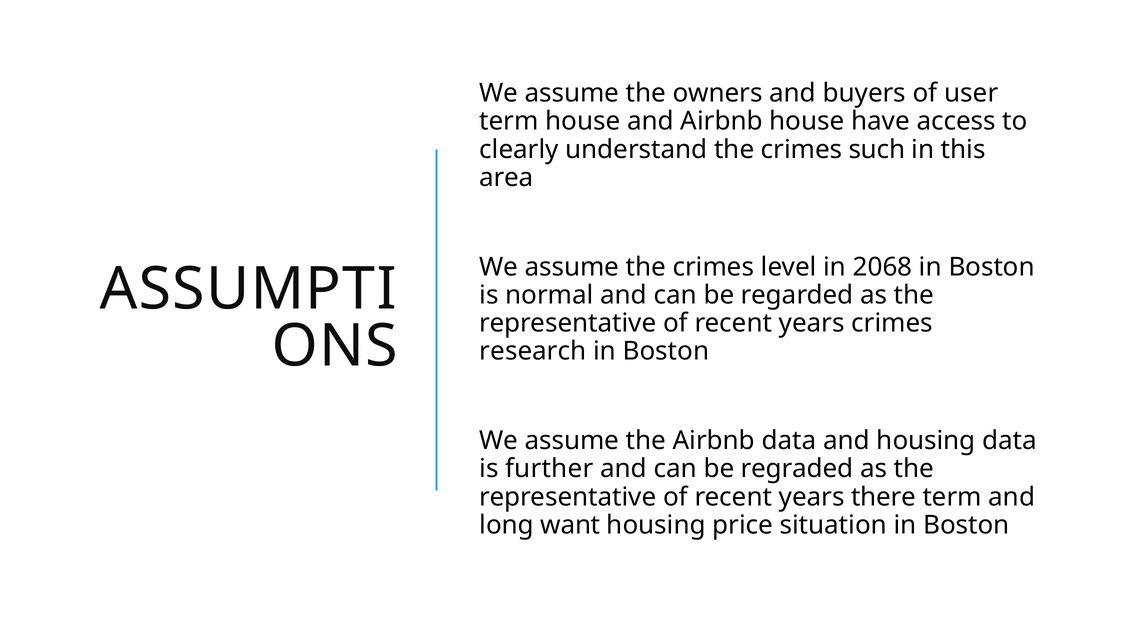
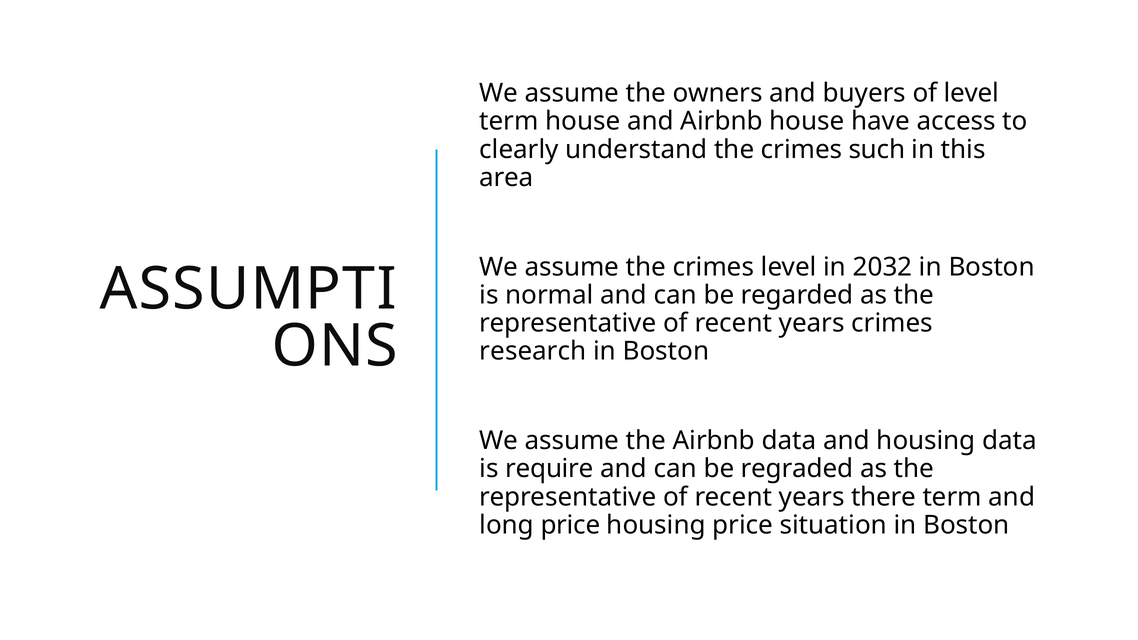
of user: user -> level
2068: 2068 -> 2032
further: further -> require
long want: want -> price
